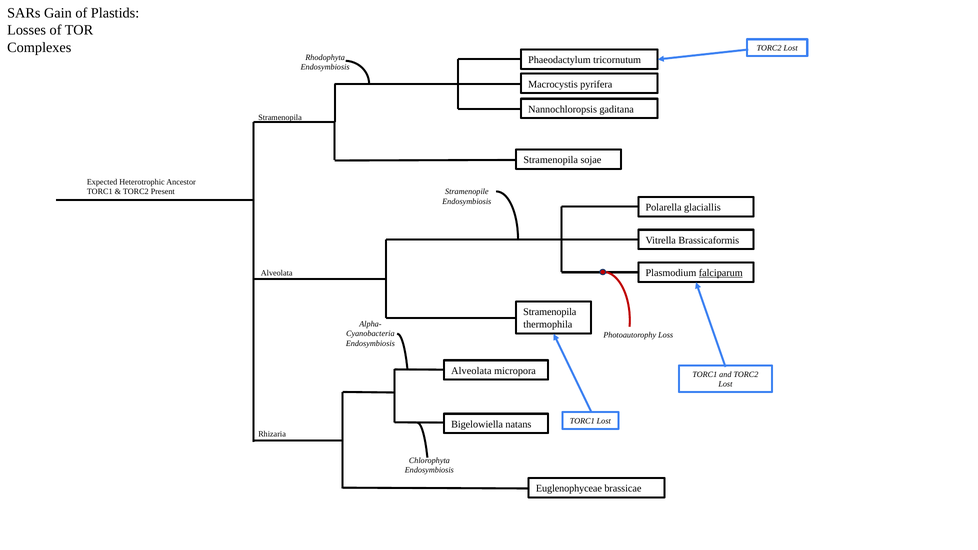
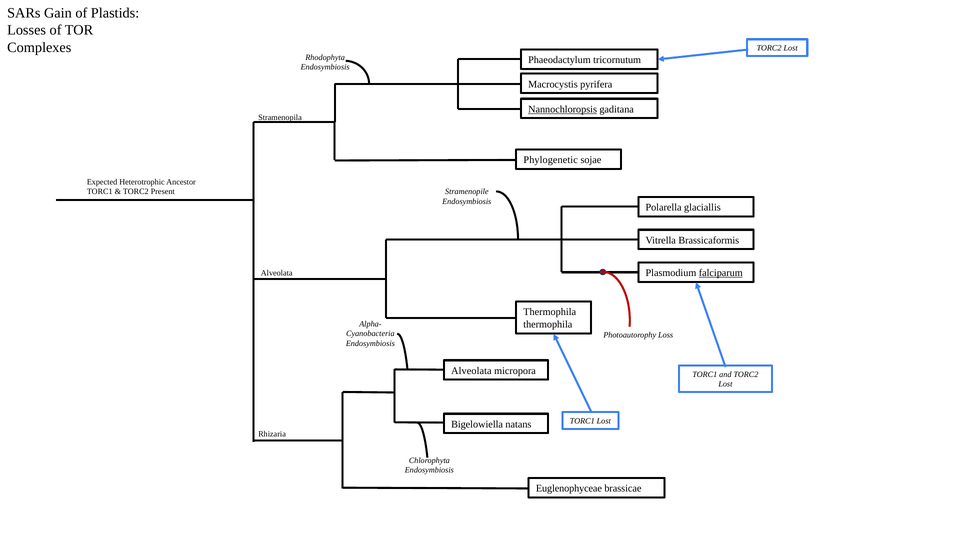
Nannochloropsis underline: none -> present
Stramenopila at (551, 160): Stramenopila -> Phylogenetic
Stramenopila at (550, 312): Stramenopila -> Thermophila
